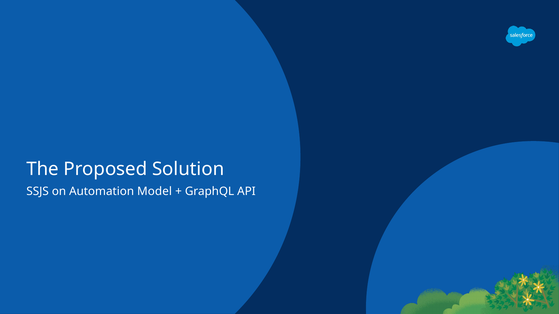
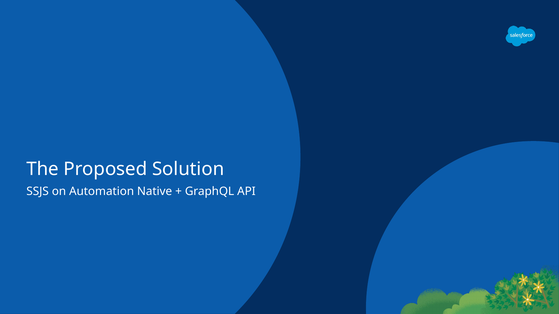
Model: Model -> Native
